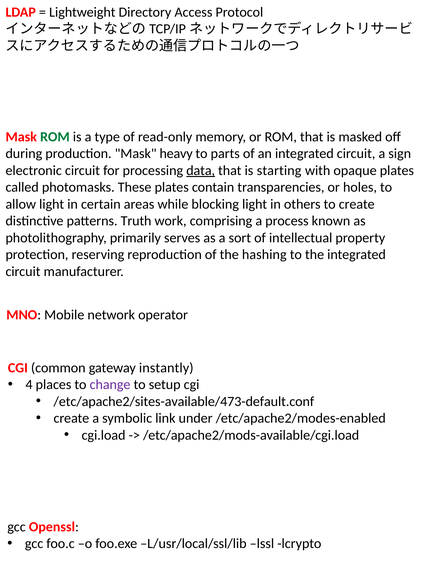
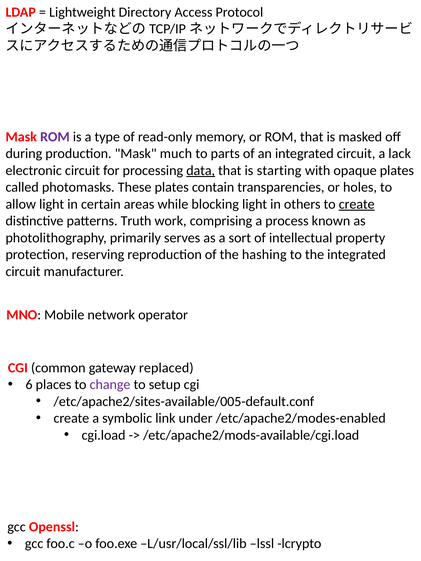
ROM at (55, 137) colour: green -> purple
heavy: heavy -> much
sign: sign -> lack
create at (357, 204) underline: none -> present
instantly: instantly -> replaced
4: 4 -> 6
/etc/apache2/sites-available/473-default.conf: /etc/apache2/sites-available/473-default.conf -> /etc/apache2/sites-available/005-default.conf
